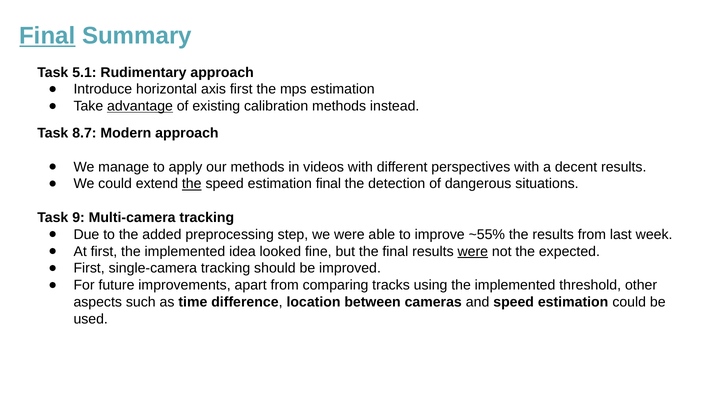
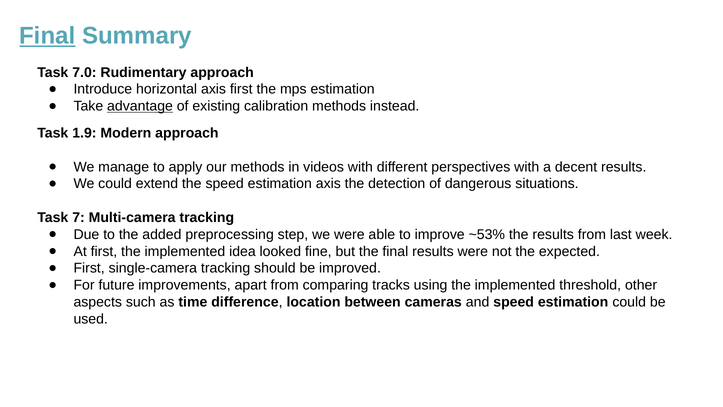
5.1: 5.1 -> 7.0
8.7: 8.7 -> 1.9
the at (192, 184) underline: present -> none
estimation final: final -> axis
9: 9 -> 7
~55%: ~55% -> ~53%
were at (473, 251) underline: present -> none
